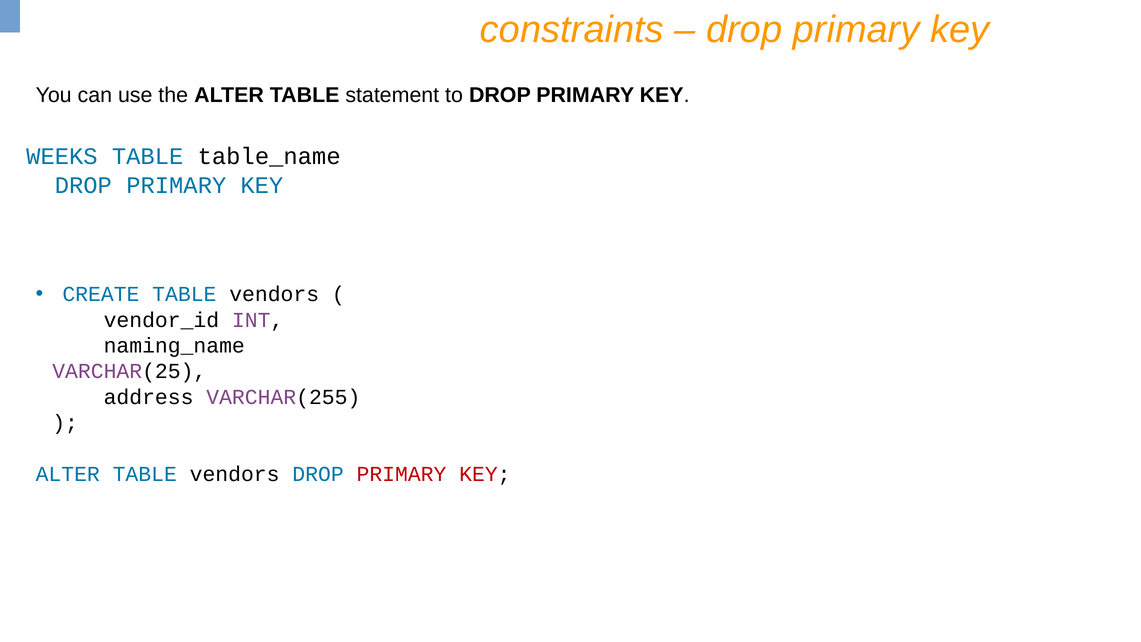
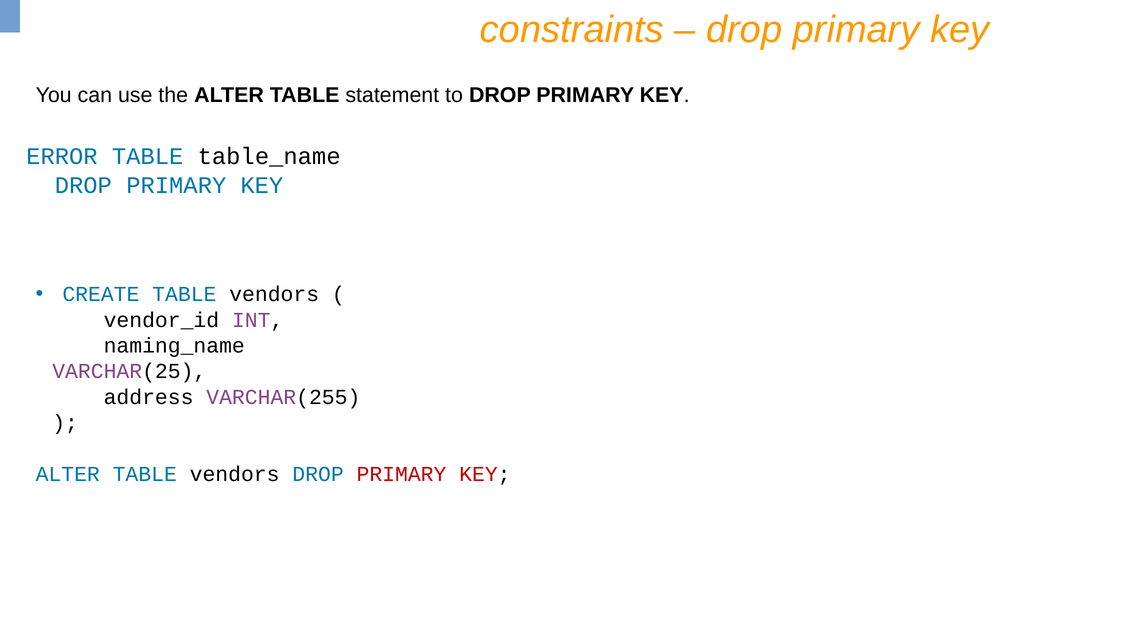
WEEKS: WEEKS -> ERROR
